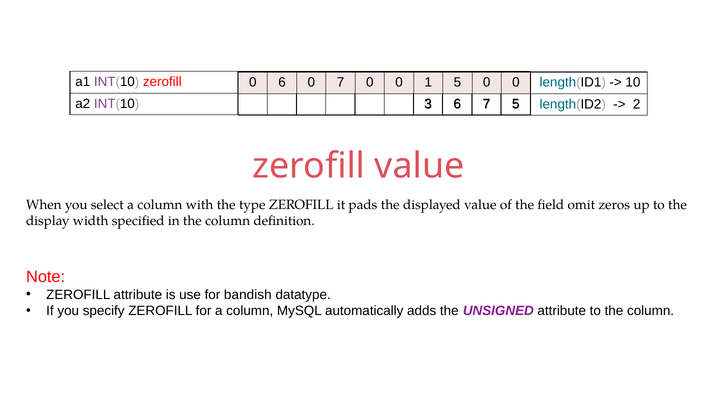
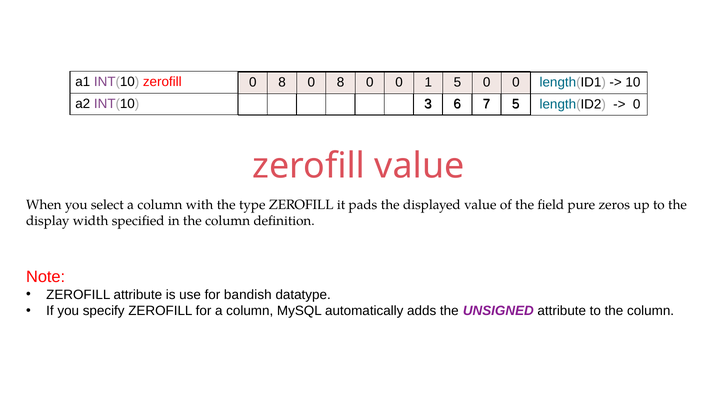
6 at (282, 83): 6 -> 8
7 at (341, 83): 7 -> 8
2 at (637, 104): 2 -> 0
omit: omit -> pure
